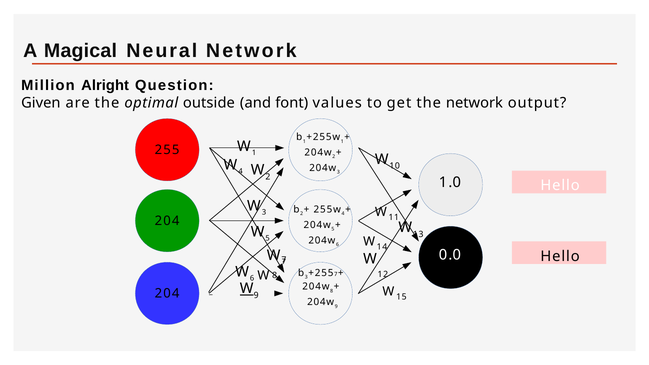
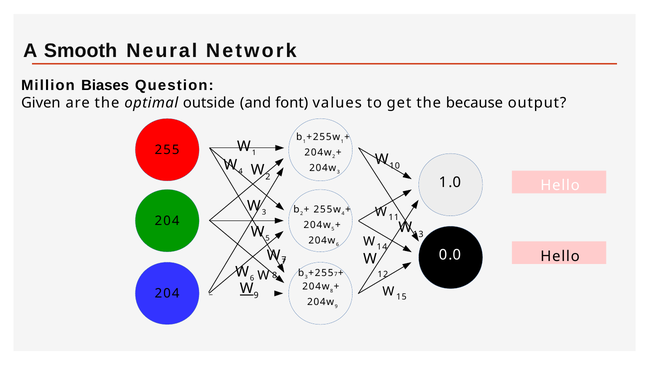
Magical: Magical -> Smooth
Alright: Alright -> Biases
the network: network -> because
